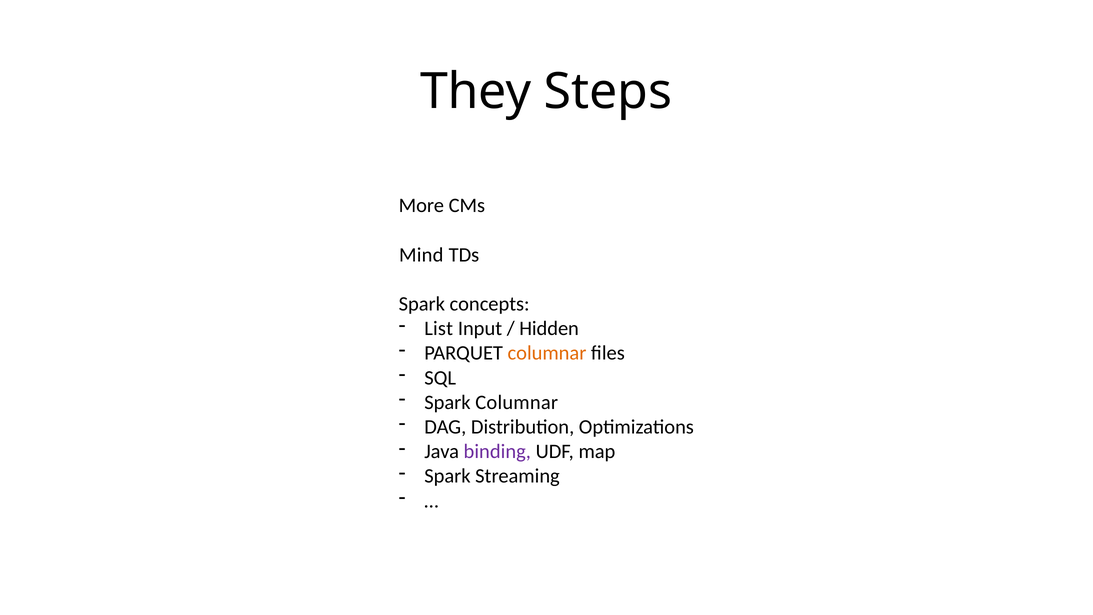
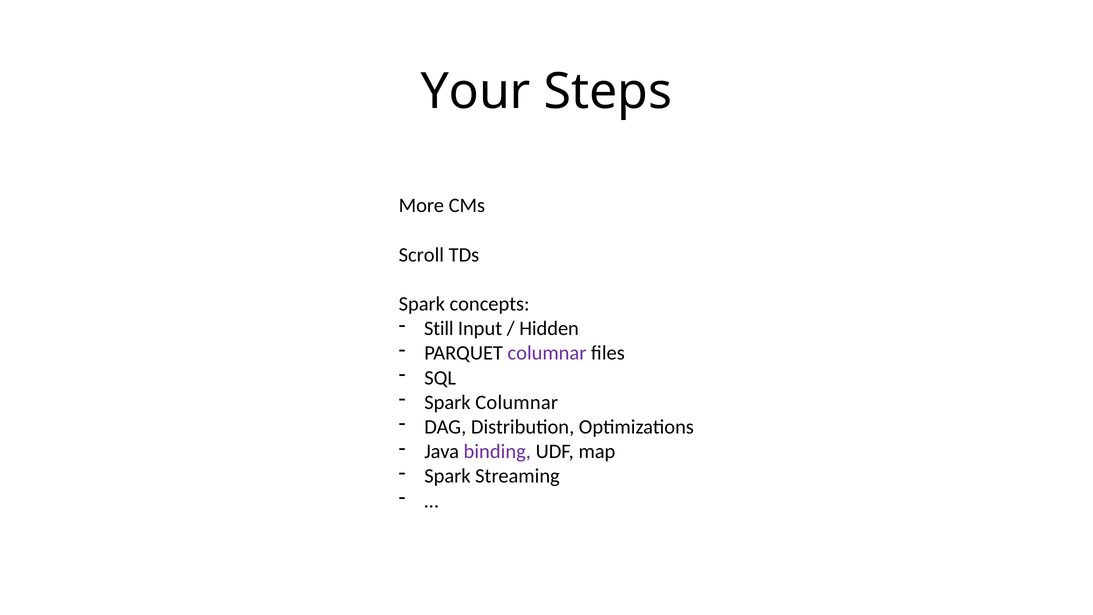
They: They -> Your
Mind: Mind -> Scroll
List: List -> Still
columnar at (547, 353) colour: orange -> purple
